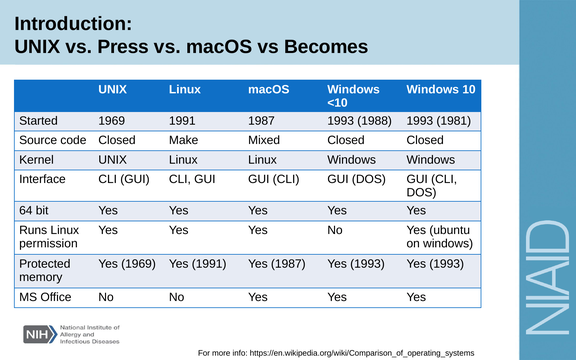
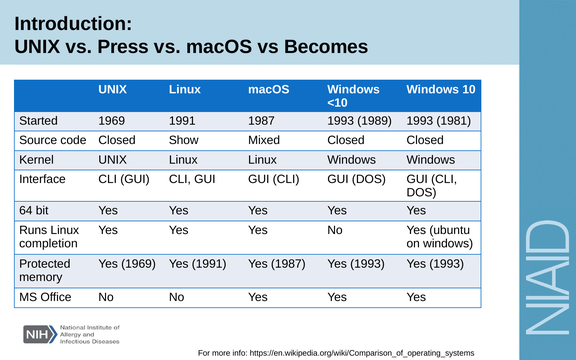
1988: 1988 -> 1989
Make: Make -> Show
permission: permission -> completion
